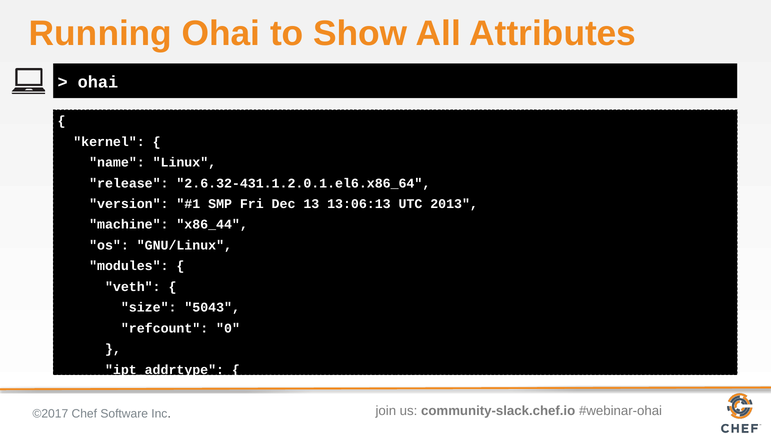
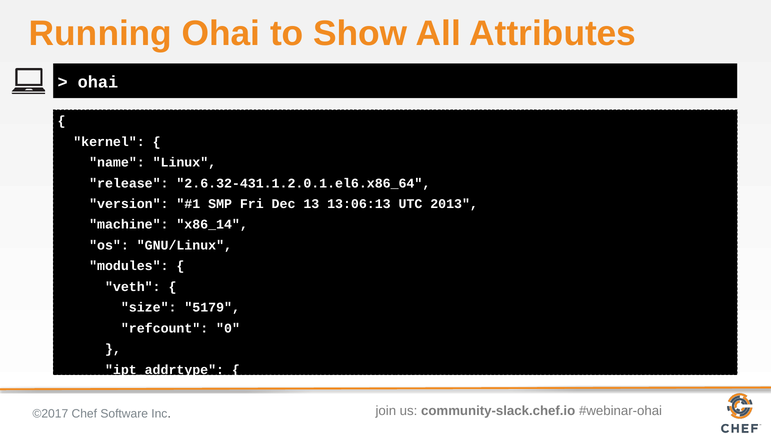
x86_44: x86_44 -> x86_14
5043: 5043 -> 5179
